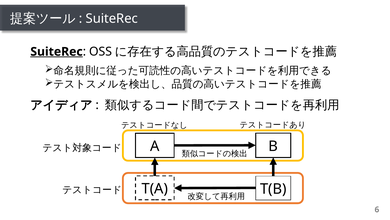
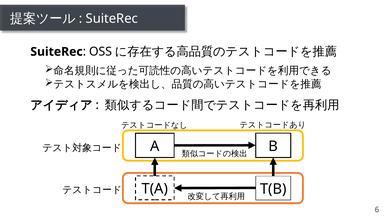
SuiteRec at (57, 52) underline: present -> none
